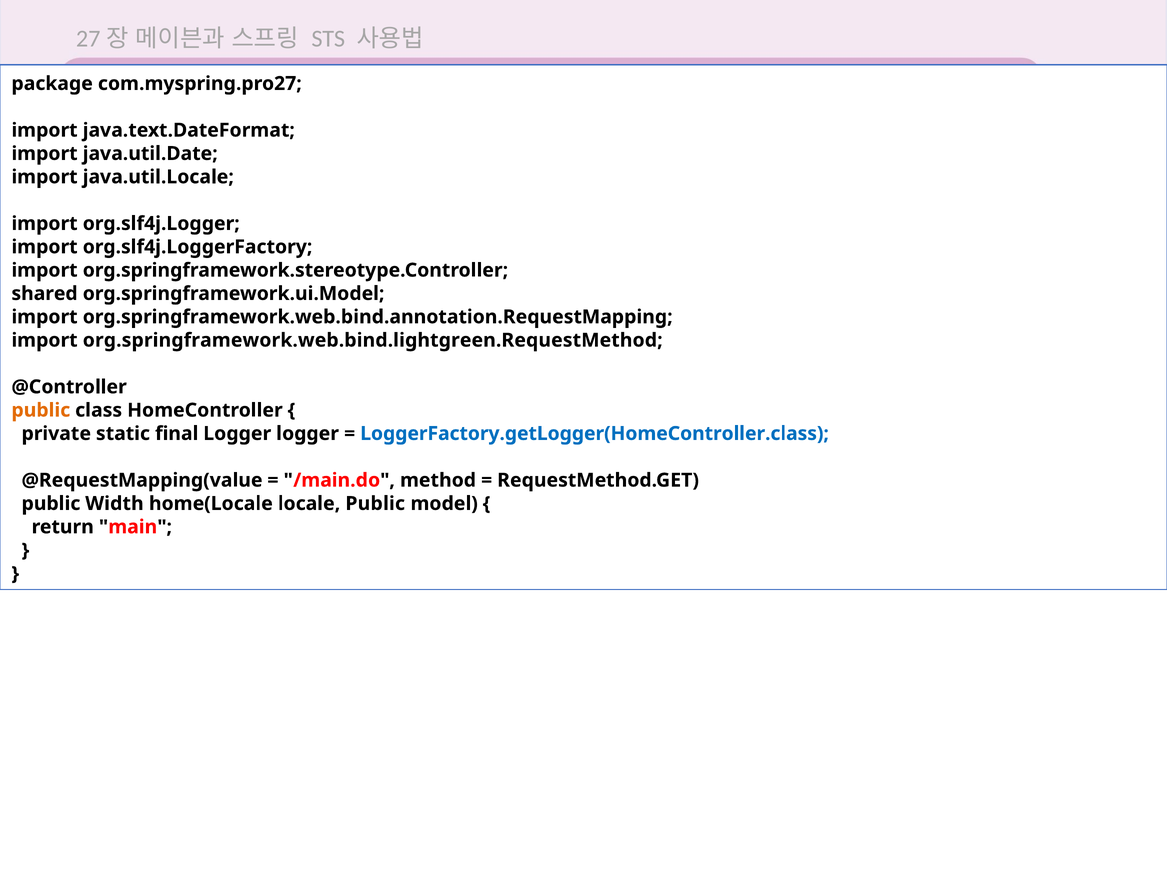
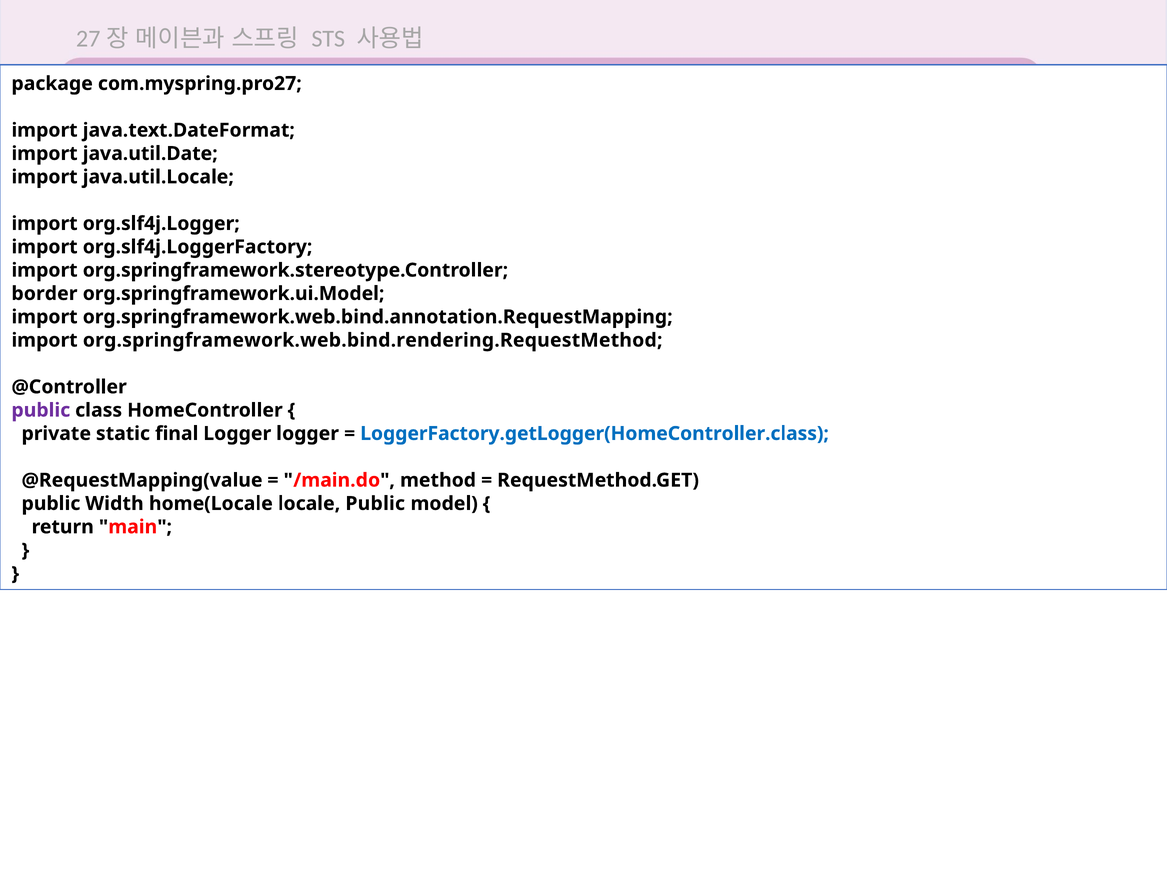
shared: shared -> border
org.springframework.web.bind.lightgreen.RequestMethod: org.springframework.web.bind.lightgreen.RequestMethod -> org.springframework.web.bind.rendering.RequestMethod
public at (41, 410) colour: orange -> purple
